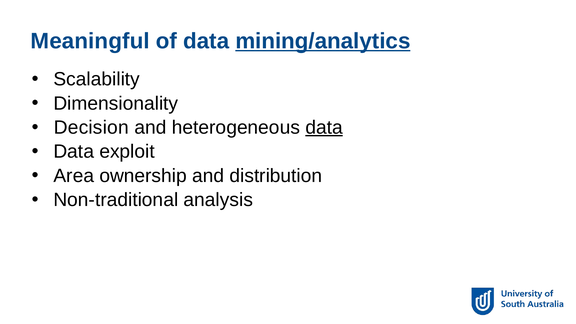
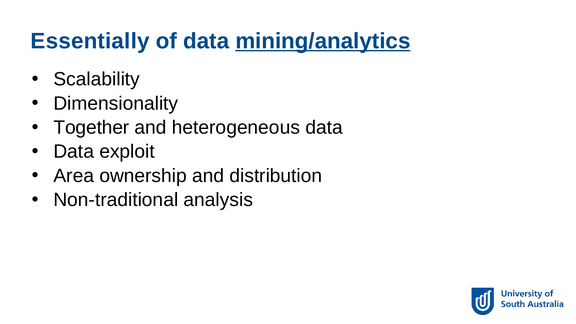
Meaningful: Meaningful -> Essentially
Decision: Decision -> Together
data at (324, 127) underline: present -> none
